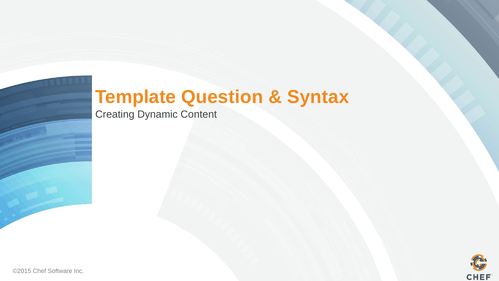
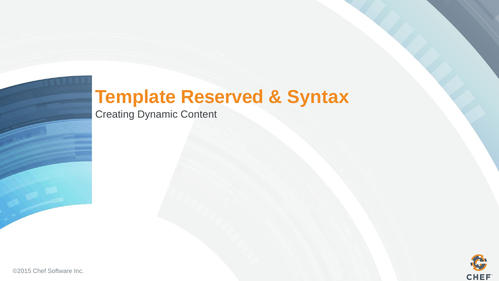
Question: Question -> Reserved
